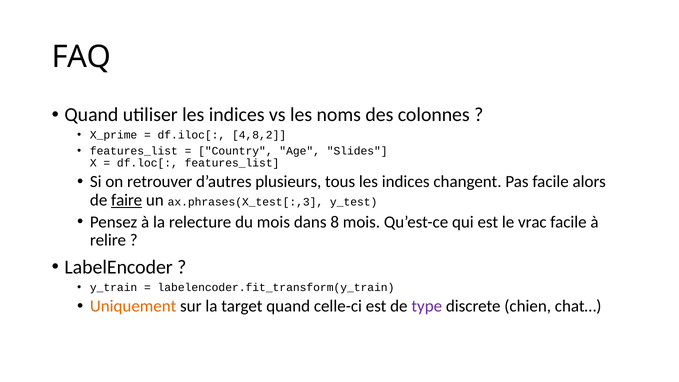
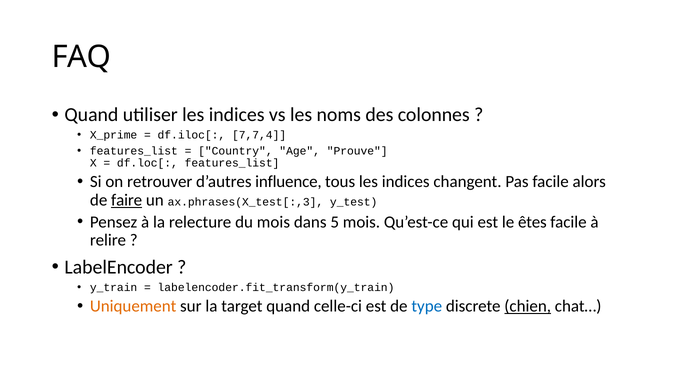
4,8,2: 4,8,2 -> 7,7,4
Slides: Slides -> Prouve
plusieurs: plusieurs -> influence
8: 8 -> 5
vrac: vrac -> êtes
type colour: purple -> blue
chien underline: none -> present
